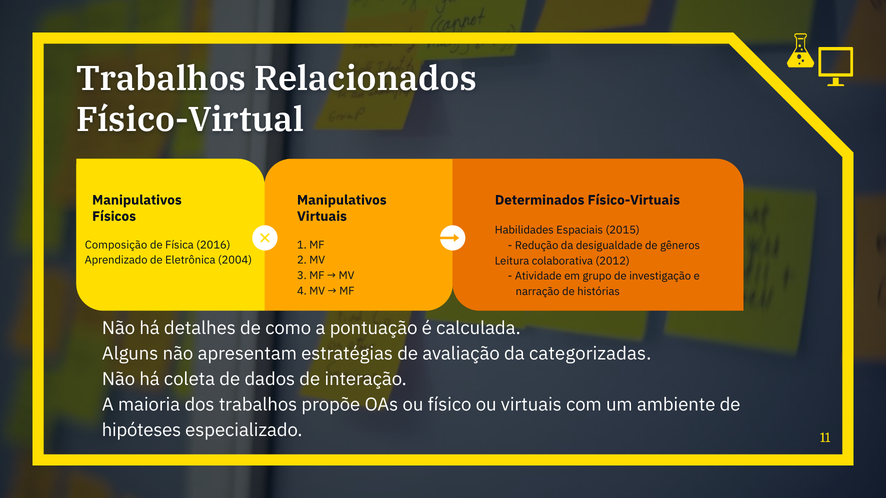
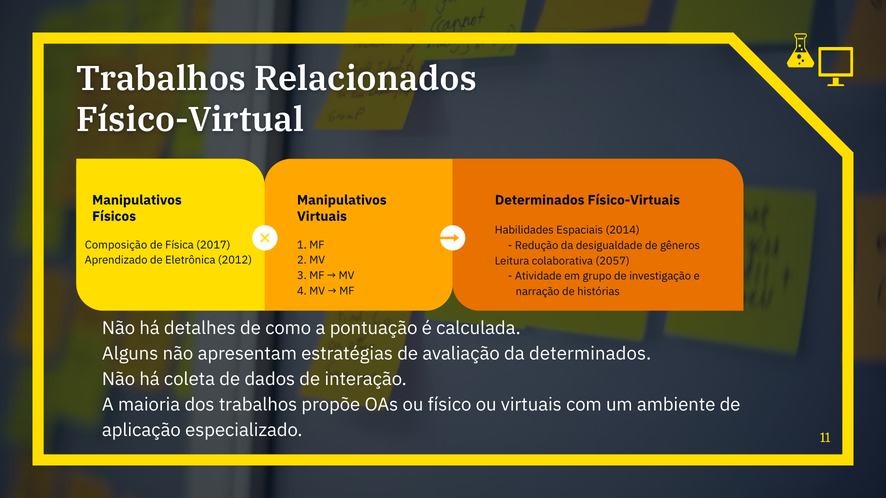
2015: 2015 -> 2014
2016: 2016 -> 2017
2004: 2004 -> 2012
2012: 2012 -> 2057
da categorizadas: categorizadas -> determinados
hipóteses: hipóteses -> aplicação
